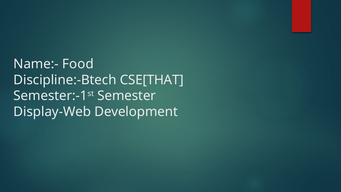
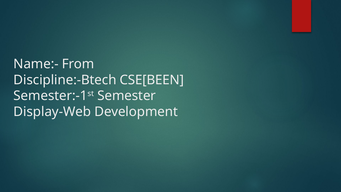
Food: Food -> From
CSE[THAT: CSE[THAT -> CSE[BEEN
